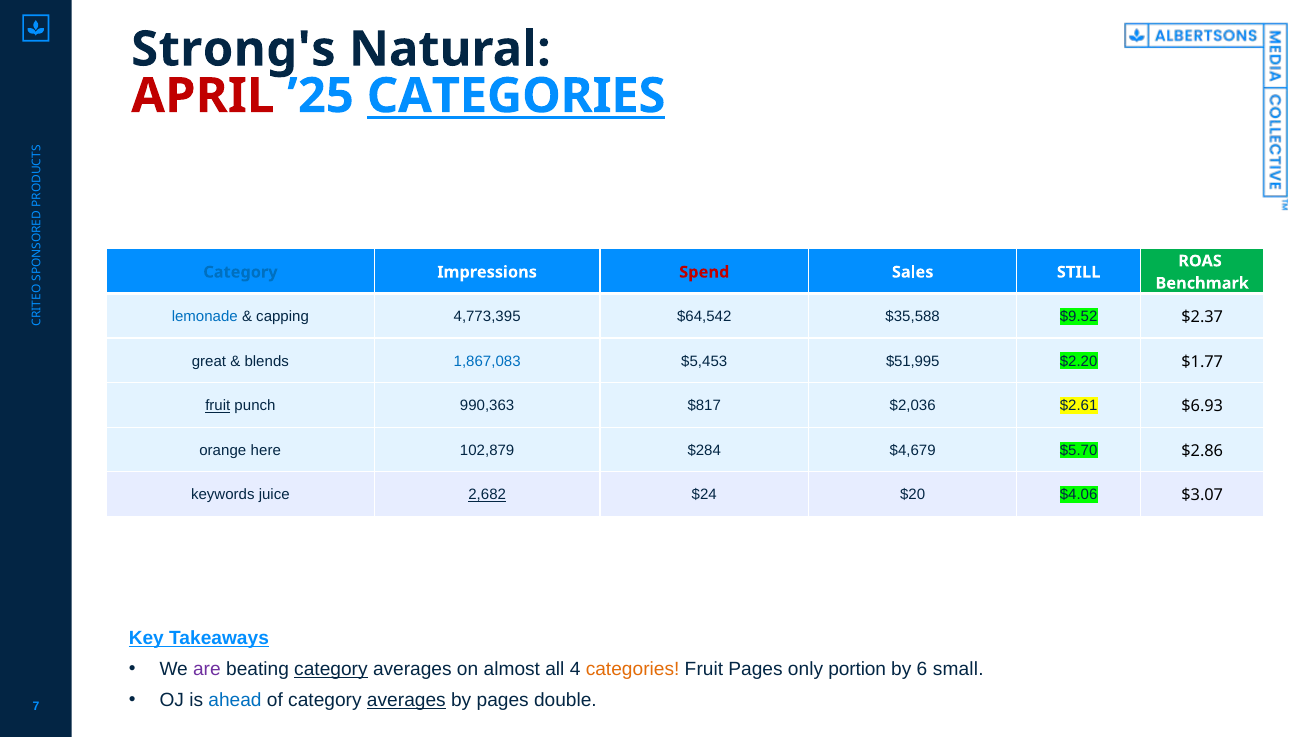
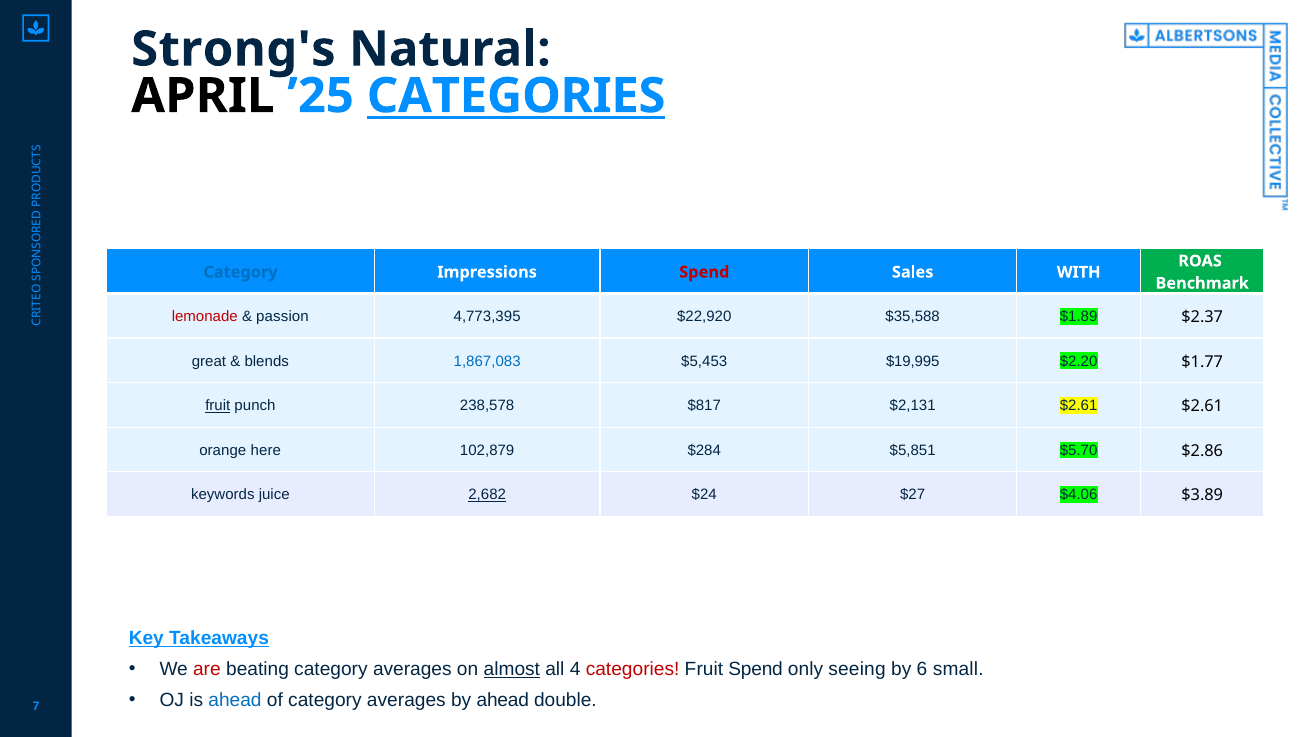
APRIL colour: red -> black
STILL: STILL -> WITH
lemonade colour: blue -> red
capping: capping -> passion
$64,542: $64,542 -> $22,920
$9.52: $9.52 -> $1.89
$51,995: $51,995 -> $19,995
990,363: 990,363 -> 238,578
$2,036: $2,036 -> $2,131
$2.61 $6.93: $6.93 -> $2.61
$4,679: $4,679 -> $5,851
$20: $20 -> $27
$3.07: $3.07 -> $3.89
are colour: purple -> red
category at (331, 670) underline: present -> none
almost underline: none -> present
categories at (633, 670) colour: orange -> red
Fruit Pages: Pages -> Spend
portion: portion -> seeing
averages at (406, 701) underline: present -> none
by pages: pages -> ahead
